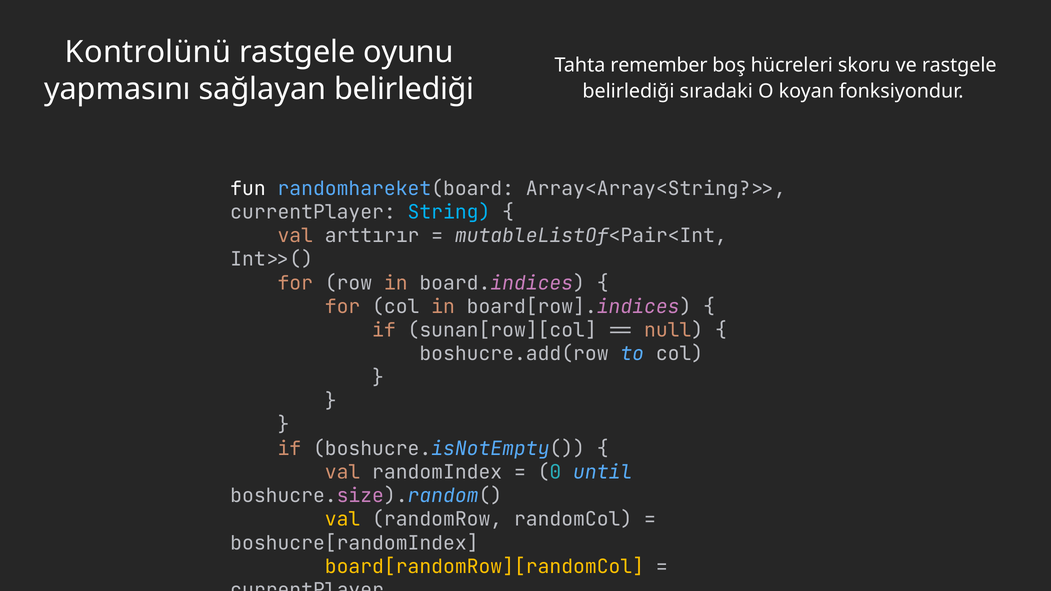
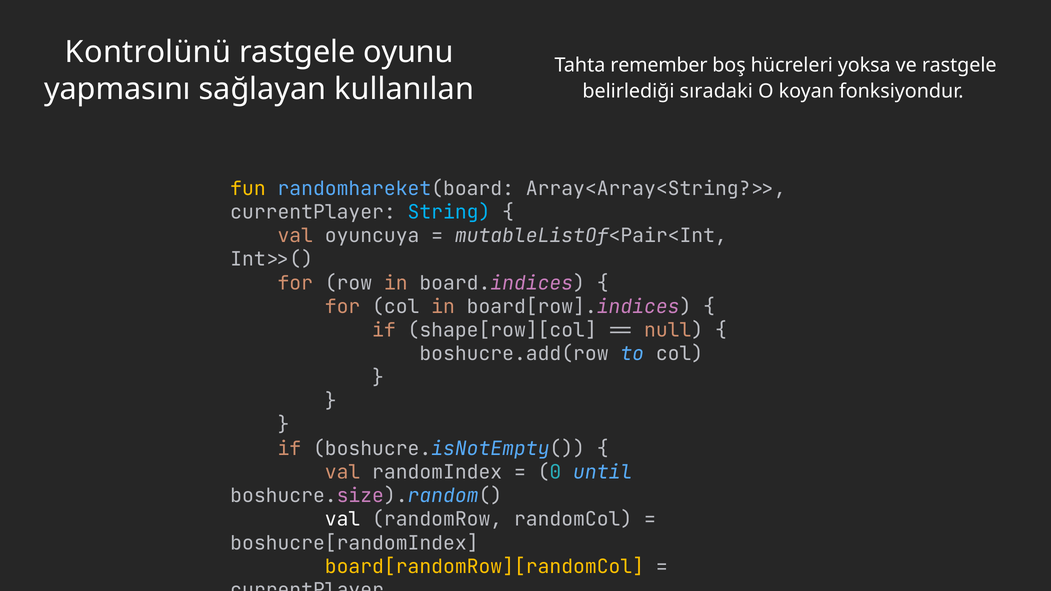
skoru: skoru -> yoksa
sağlayan belirlediği: belirlediği -> kullanılan
fun colour: white -> yellow
arttırır: arttırır -> oyuncuya
sunan[row][col: sunan[row][col -> shape[row][col
val at (343, 520) colour: yellow -> white
